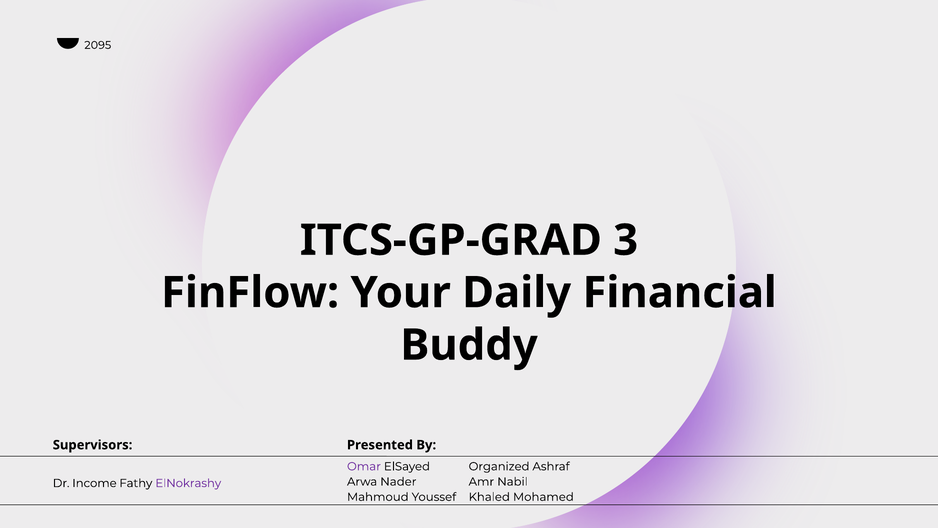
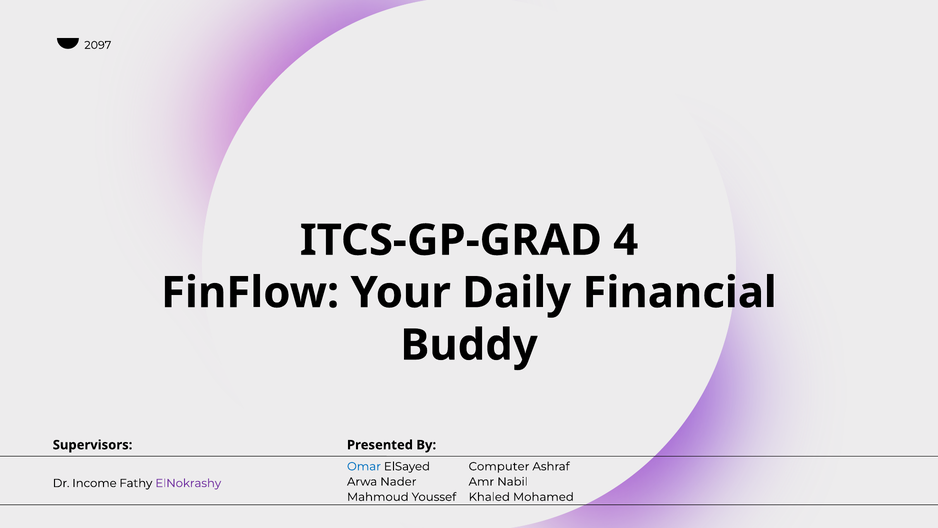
2095: 2095 -> 2097
3: 3 -> 4
Omar colour: purple -> blue
Organized: Organized -> Computer
